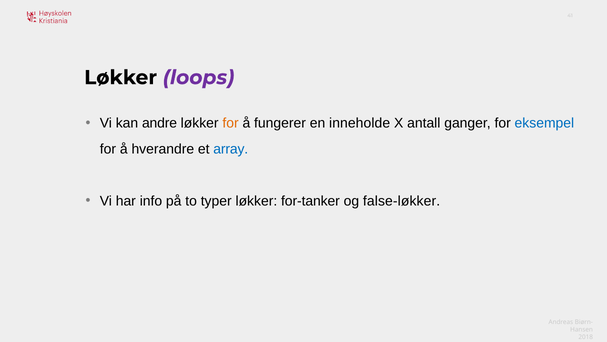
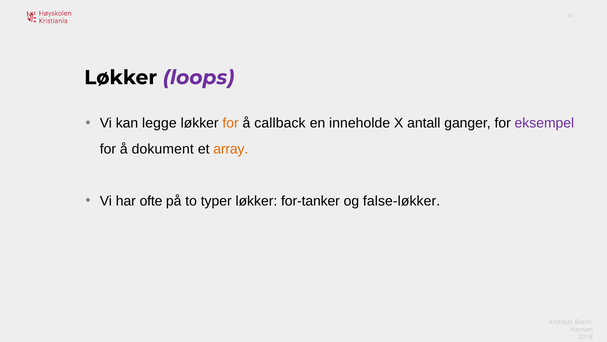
andre: andre -> legge
fungerer: fungerer -> callback
eksempel colour: blue -> purple
hverandre: hverandre -> dokument
array colour: blue -> orange
info: info -> ofte
